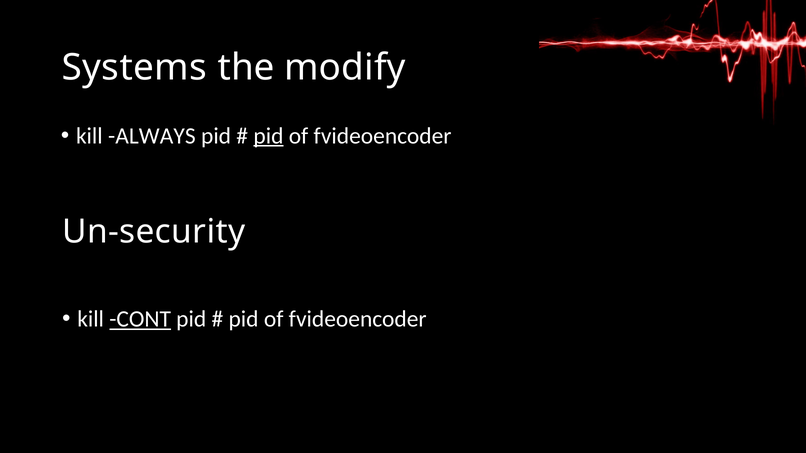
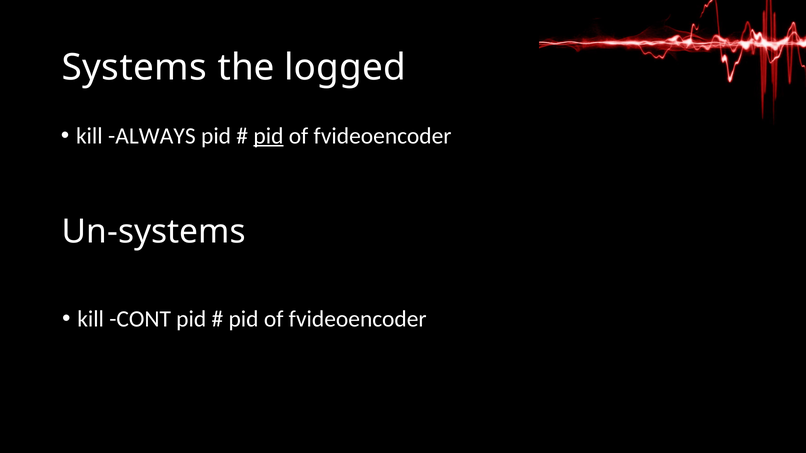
modify: modify -> logged
Un-security: Un-security -> Un-systems
CONT underline: present -> none
